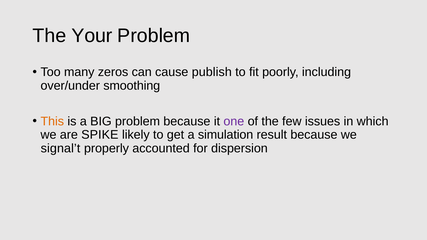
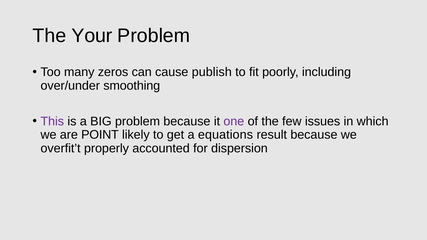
This colour: orange -> purple
SPIKE: SPIKE -> POINT
simulation: simulation -> equations
signal’t: signal’t -> overfit’t
